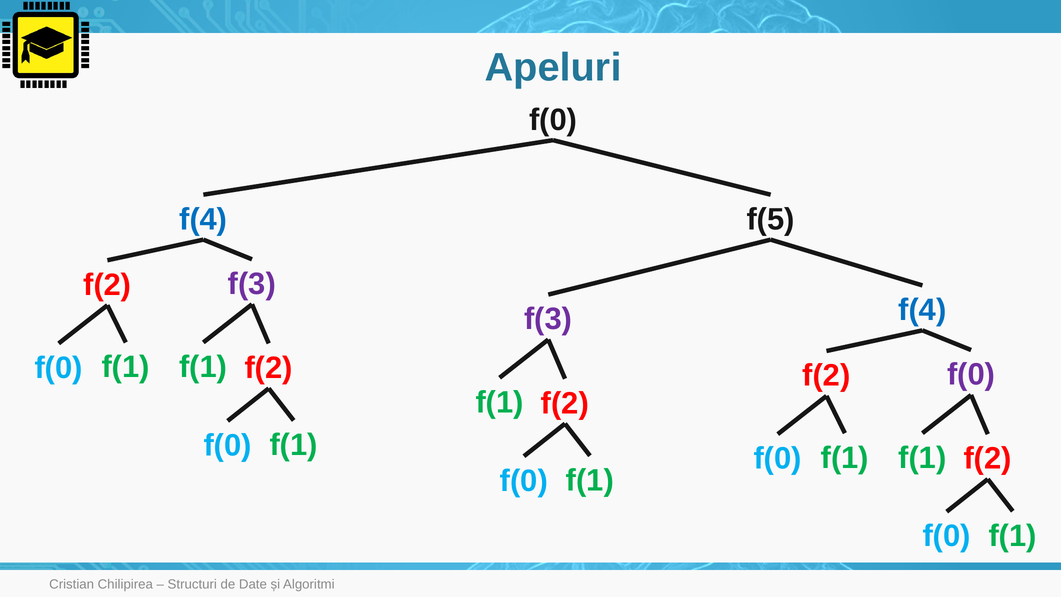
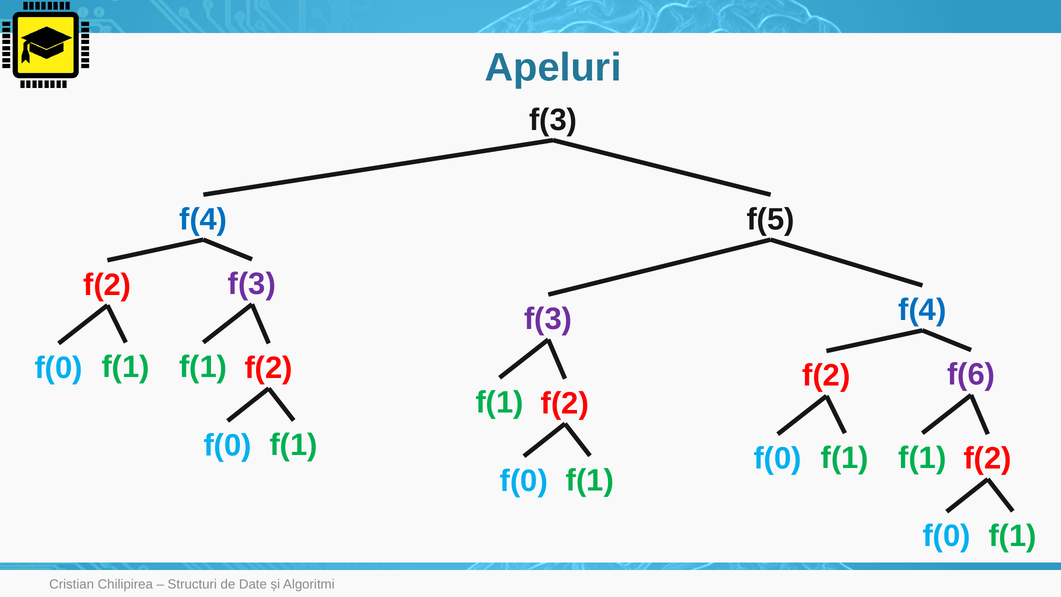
f(0 at (553, 120): f(0 -> f(3
f(0 at (971, 375): f(0 -> f(6
